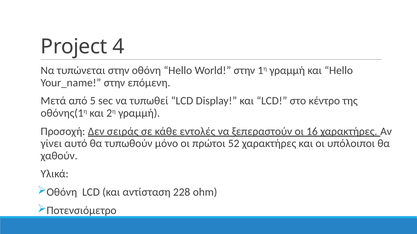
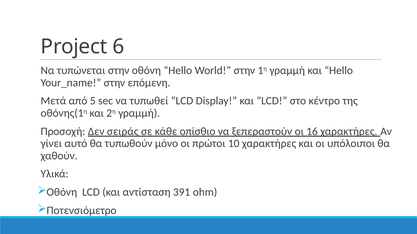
4: 4 -> 6
εντολές: εντολές -> οπίσθιο
52: 52 -> 10
228: 228 -> 391
